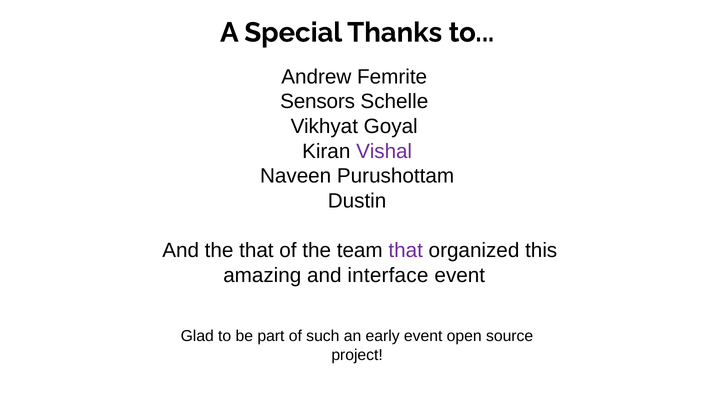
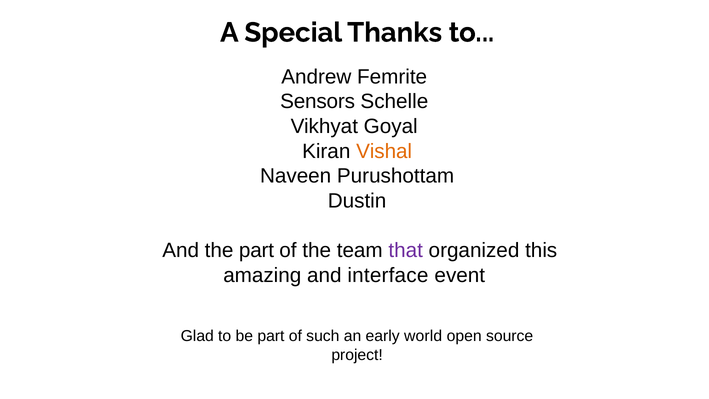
Vishal colour: purple -> orange
the that: that -> part
early event: event -> world
